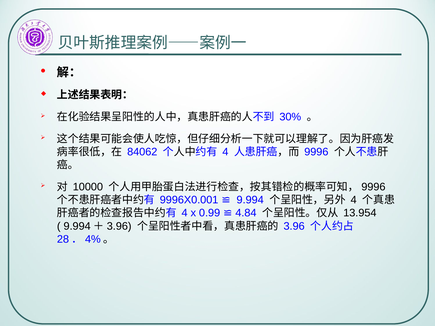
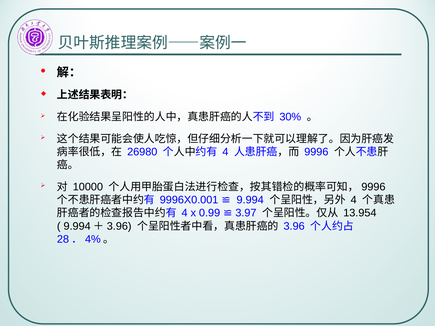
84062: 84062 -> 26980
4.84: 4.84 -> 3.97
